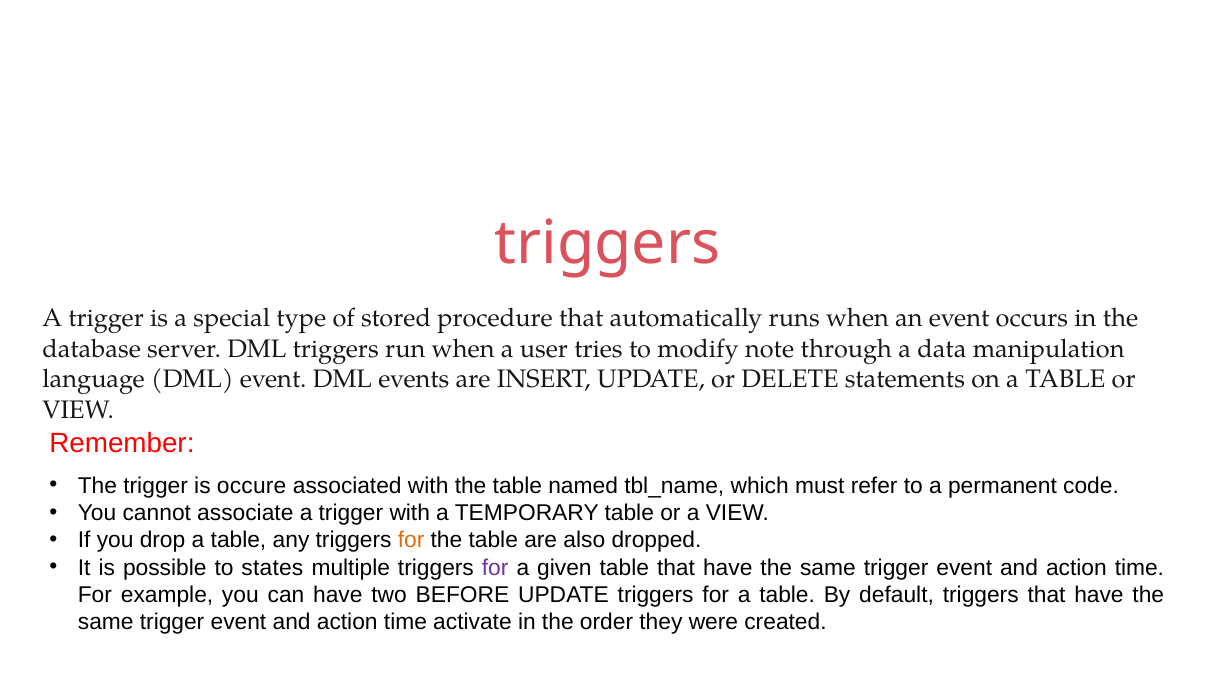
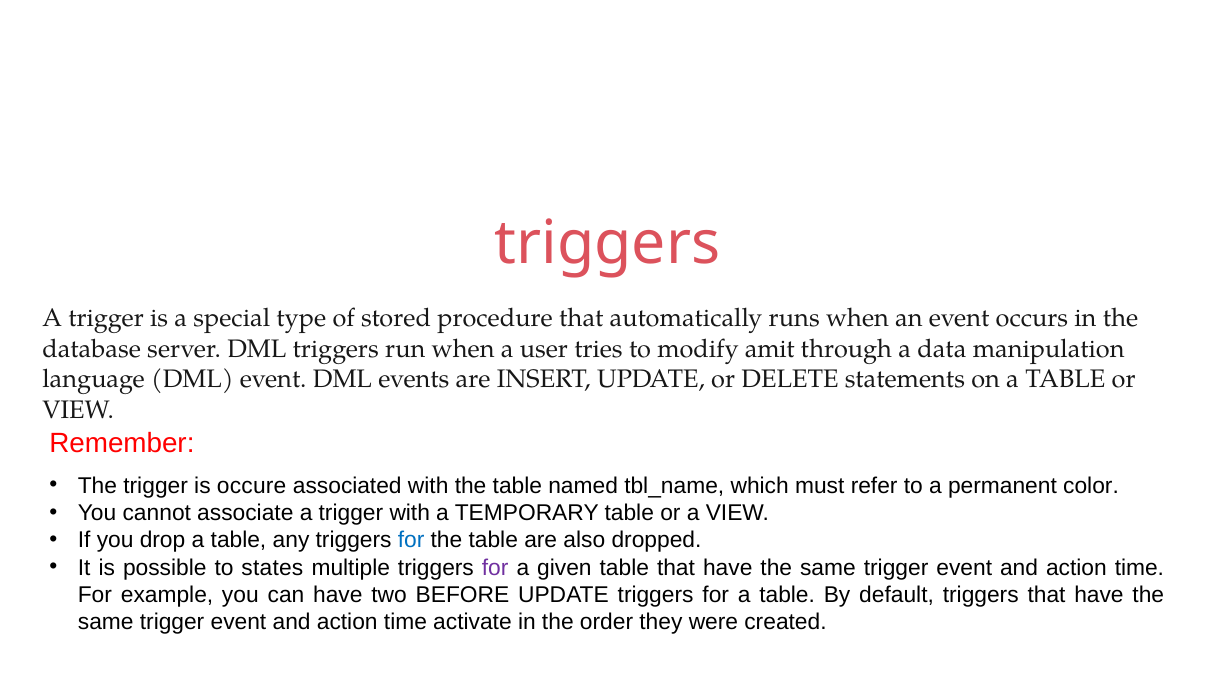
note: note -> amit
code: code -> color
for at (411, 541) colour: orange -> blue
